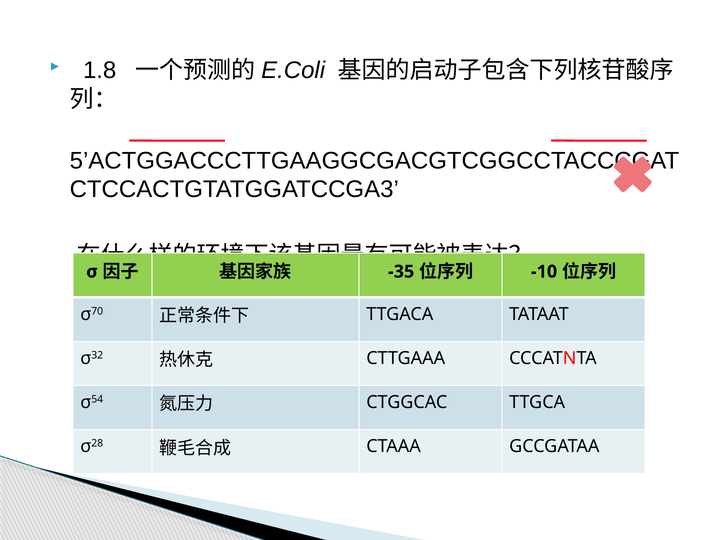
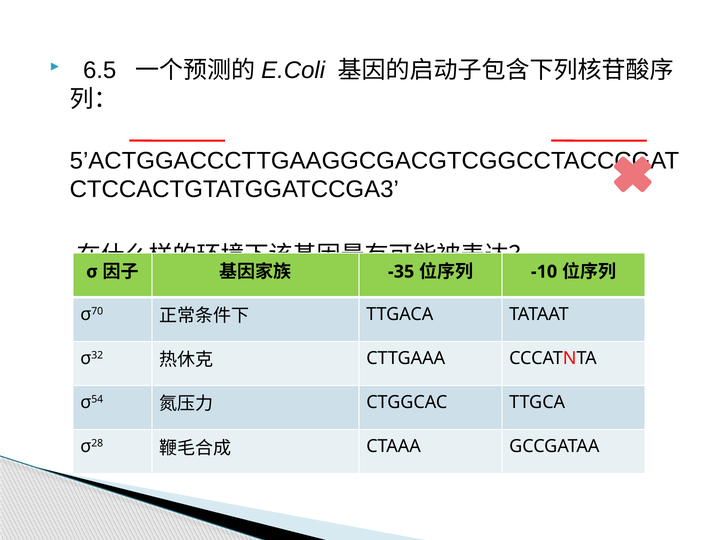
1.8: 1.8 -> 6.5
